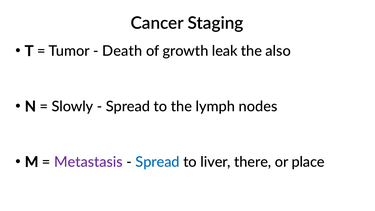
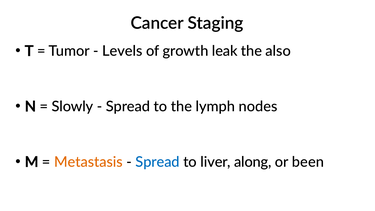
Death: Death -> Levels
Metastasis colour: purple -> orange
there: there -> along
place: place -> been
